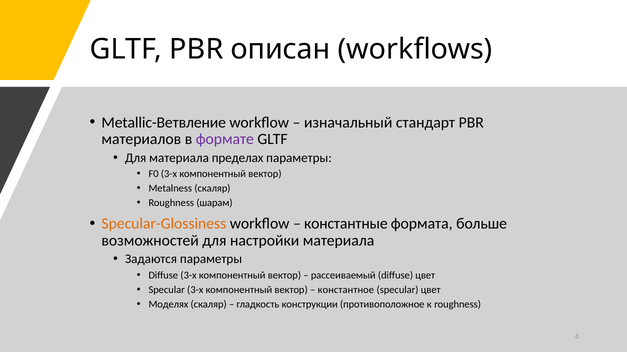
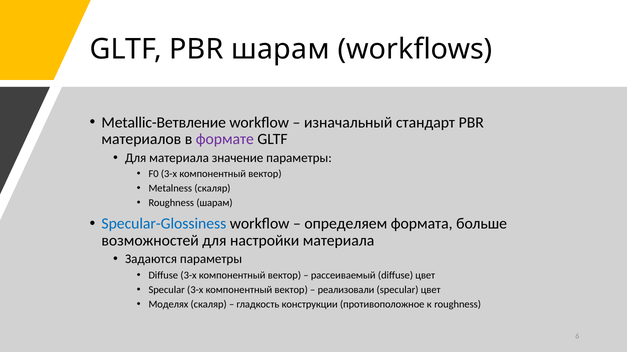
PBR описан: описан -> шарам
пределах: пределах -> значение
Specular-Glossiness colour: orange -> blue
константные: константные -> определяем
константное: константное -> реализовали
